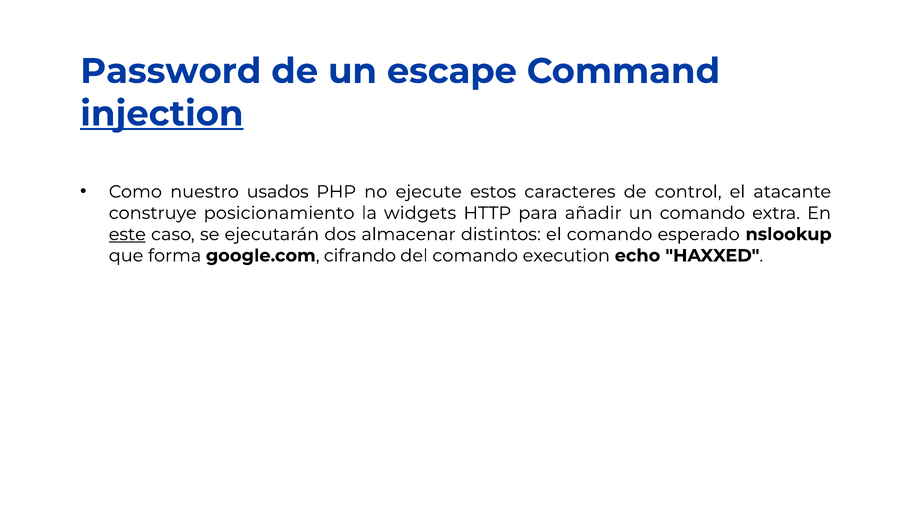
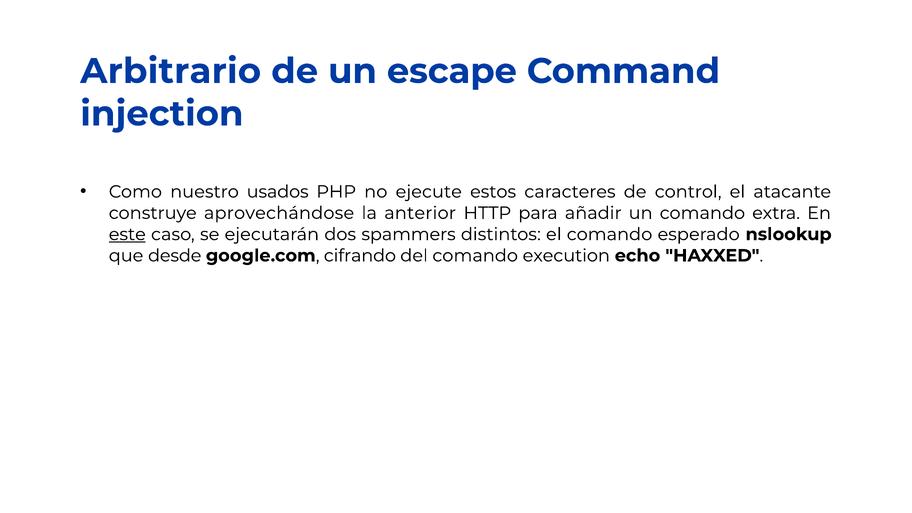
Password: Password -> Arbitrario
injection underline: present -> none
posicionamiento: posicionamiento -> aprovechándose
widgets: widgets -> anterior
almacenar: almacenar -> spammers
forma: forma -> desde
